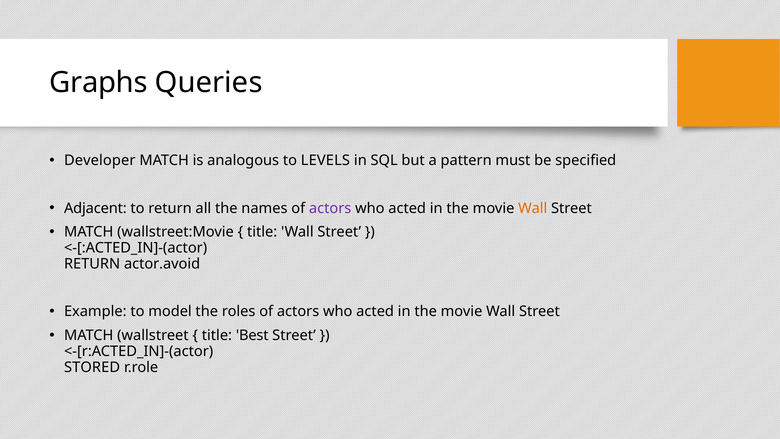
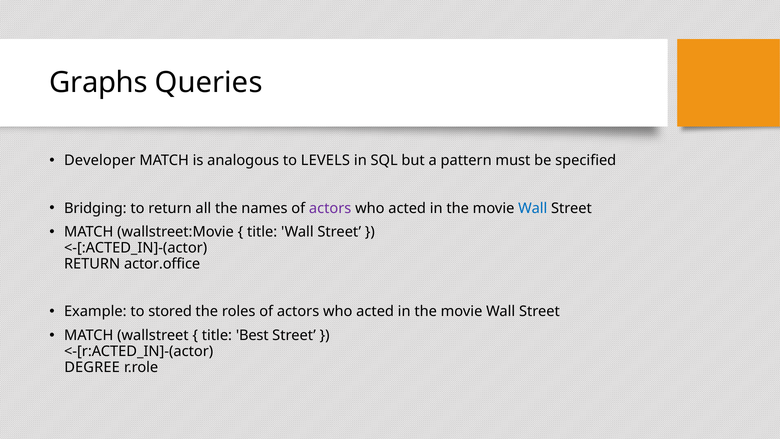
Adjacent: Adjacent -> Bridging
Wall at (533, 208) colour: orange -> blue
actor.avoid: actor.avoid -> actor.office
model: model -> stored
STORED: STORED -> DEGREE
